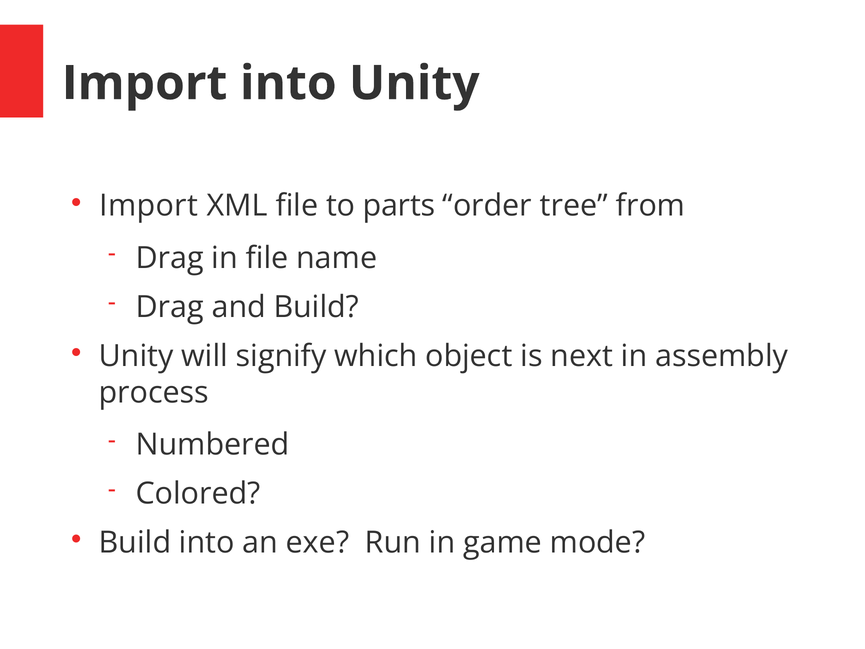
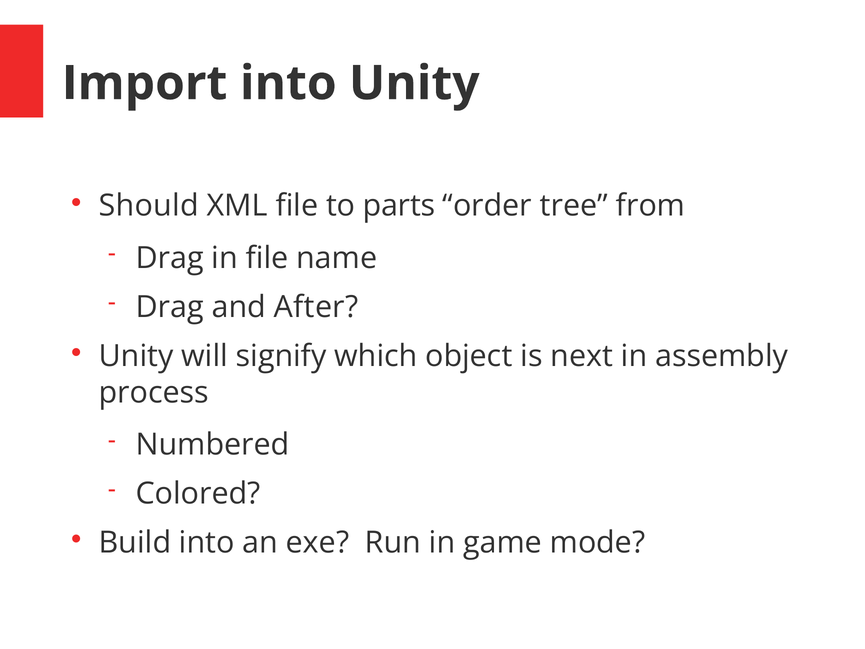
Import at (149, 206): Import -> Should
and Build: Build -> After
